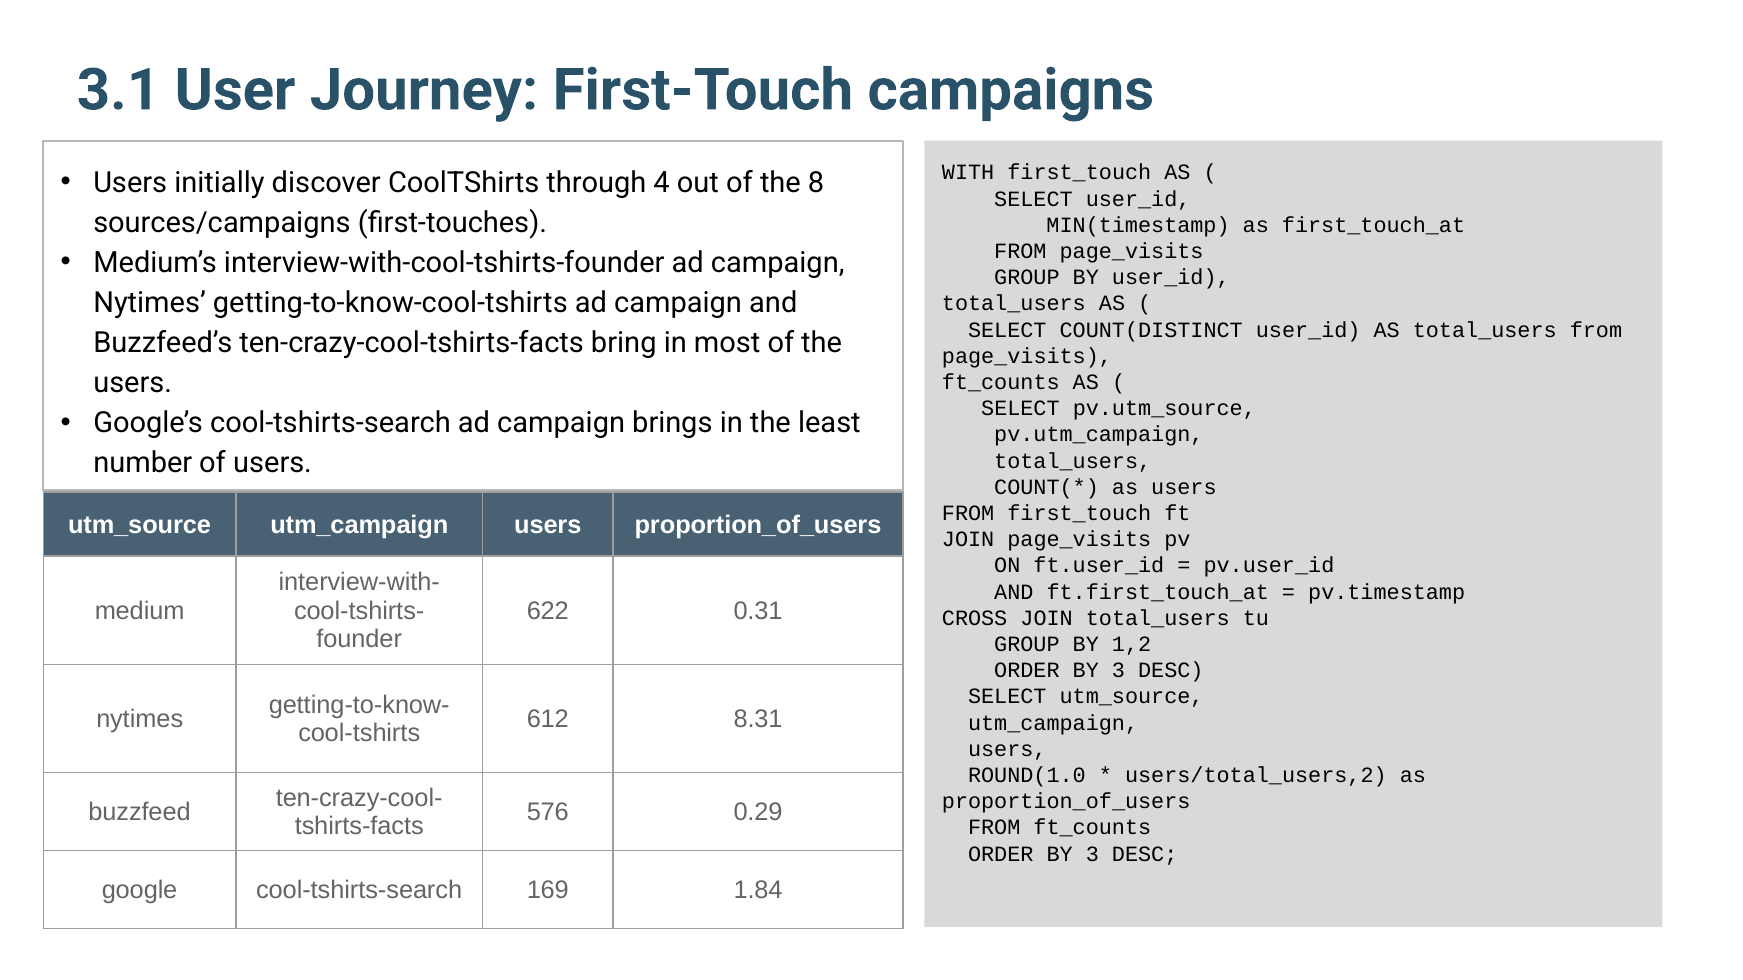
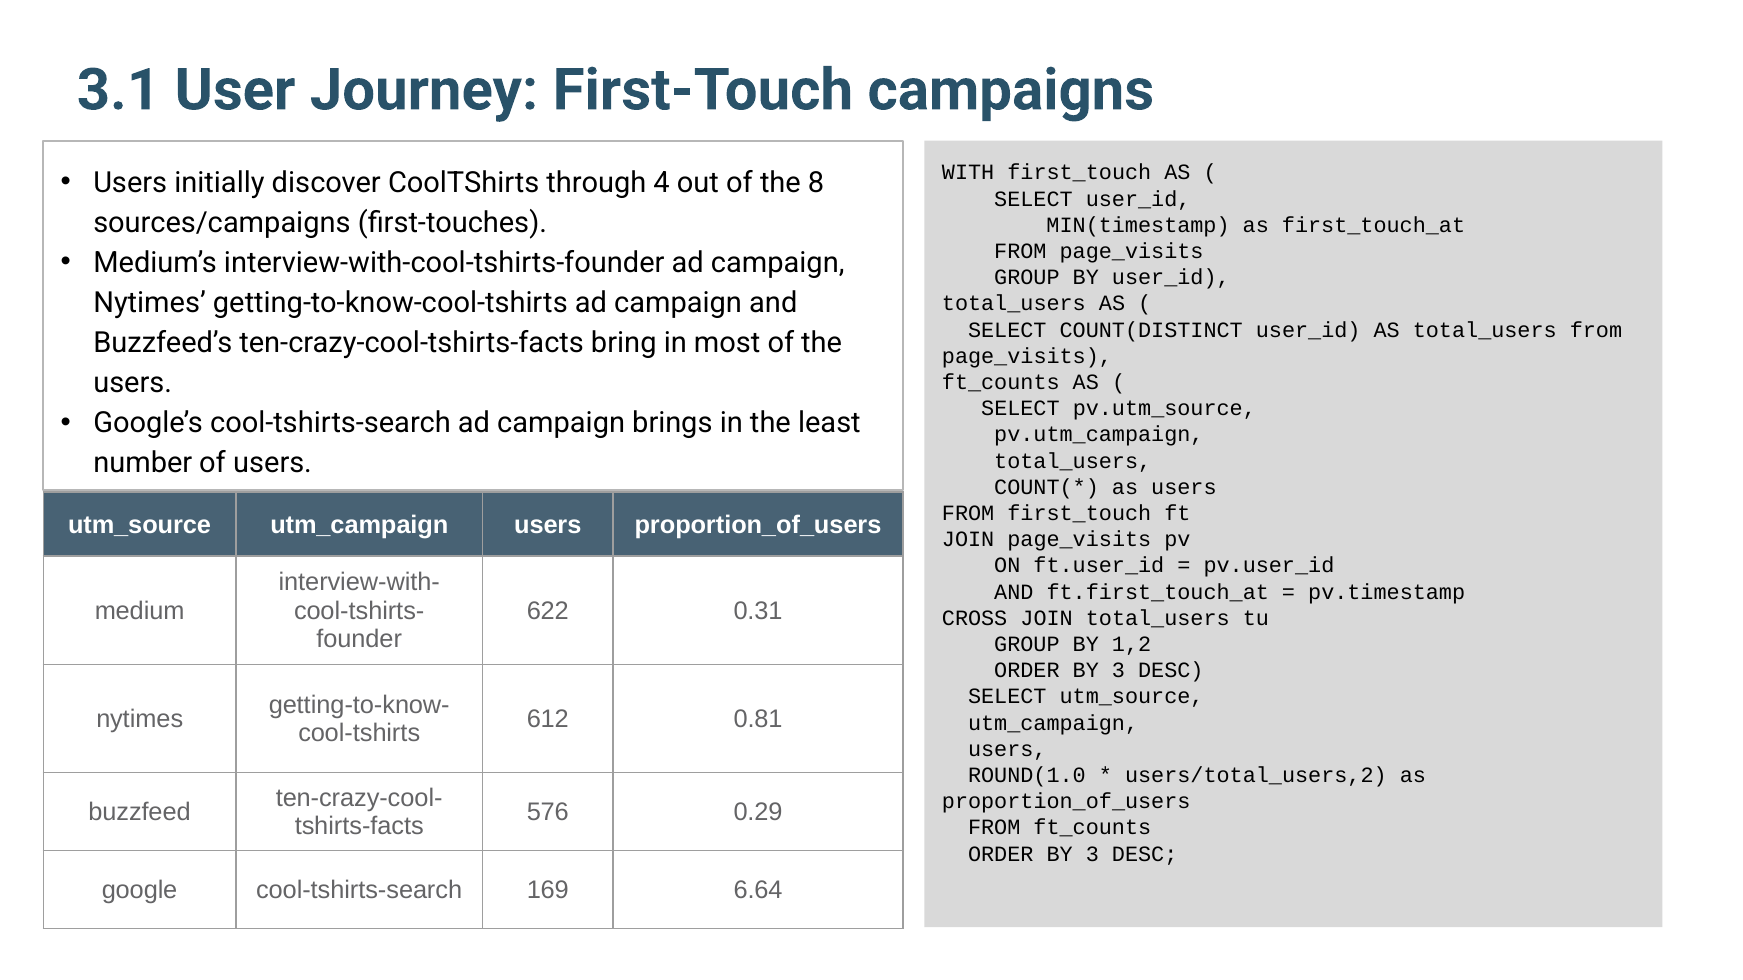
8.31: 8.31 -> 0.81
1.84: 1.84 -> 6.64
